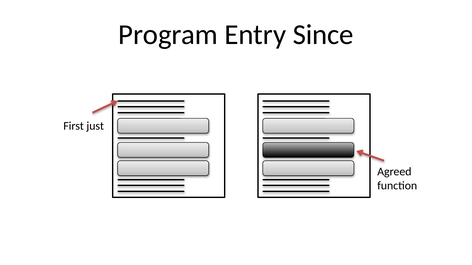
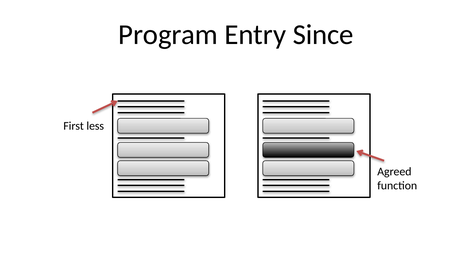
just: just -> less
